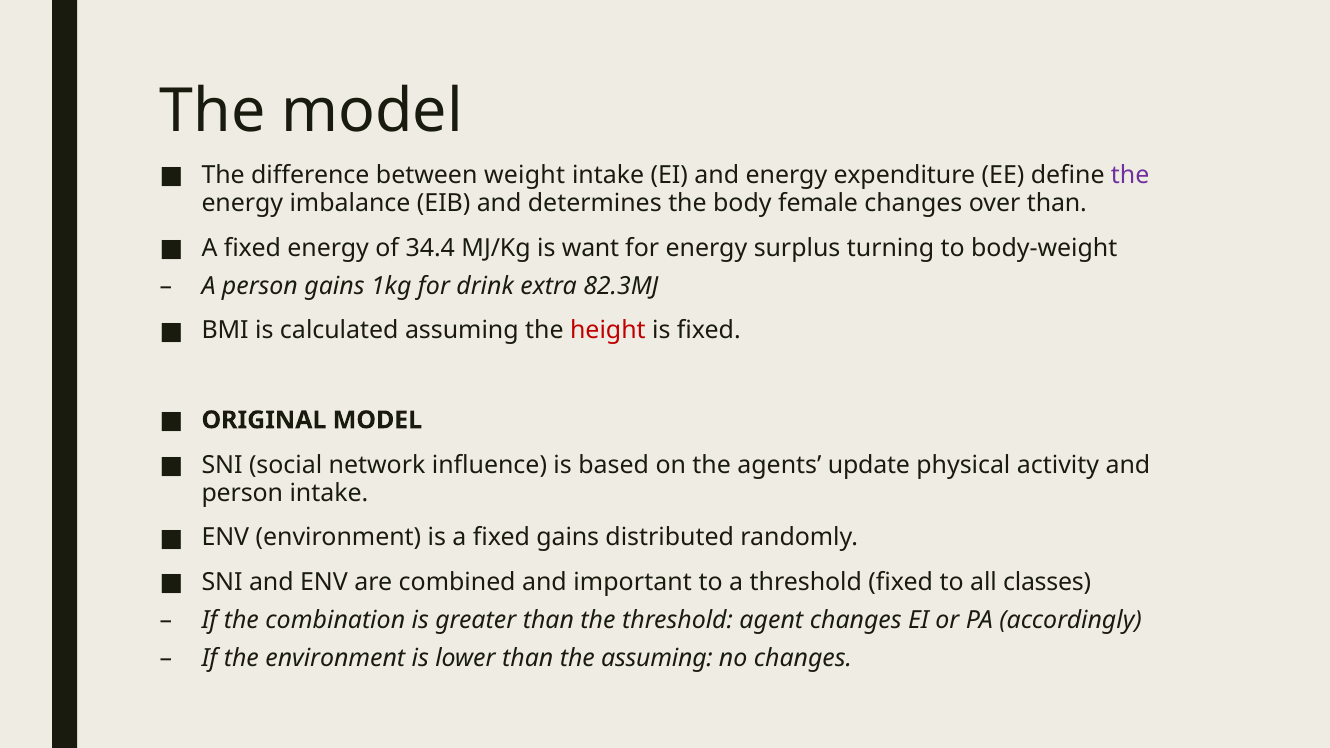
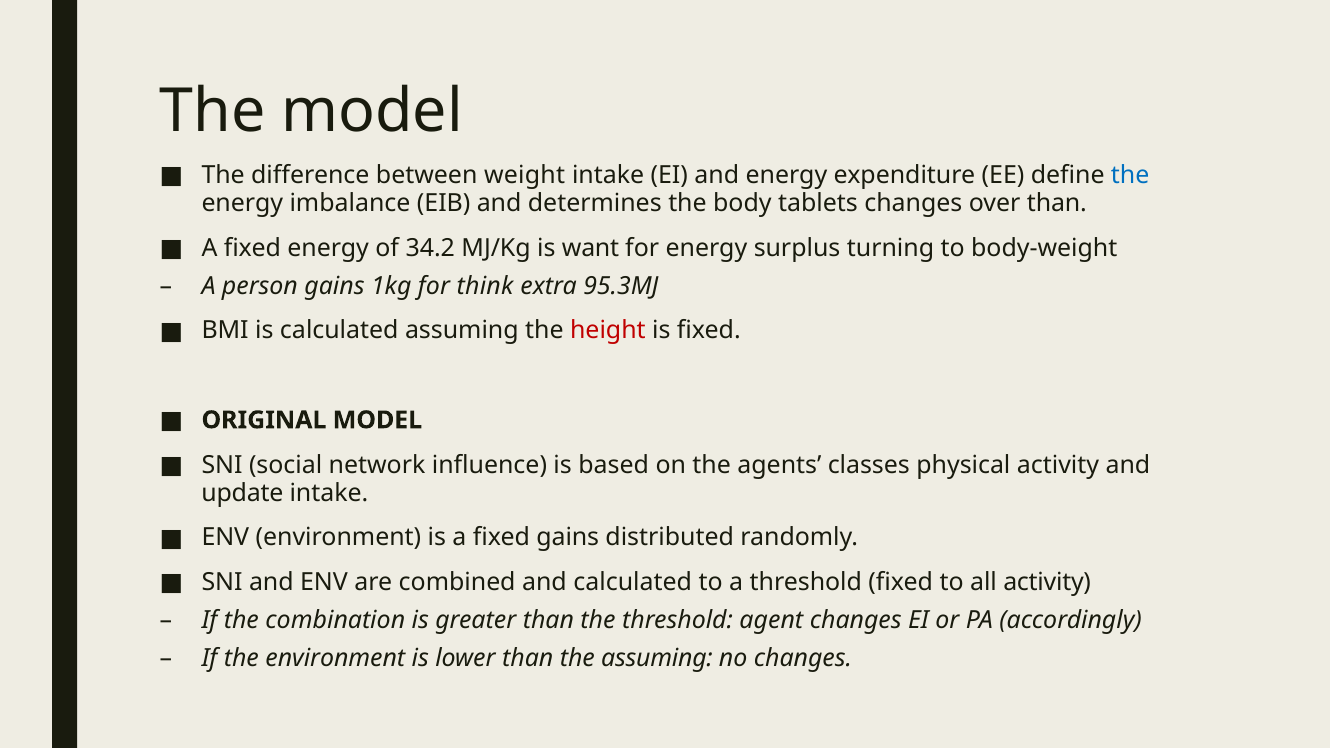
the at (1130, 175) colour: purple -> blue
female: female -> tablets
34.4: 34.4 -> 34.2
drink: drink -> think
82.3MJ: 82.3MJ -> 95.3MJ
update: update -> classes
person at (242, 493): person -> update
and important: important -> calculated
all classes: classes -> activity
